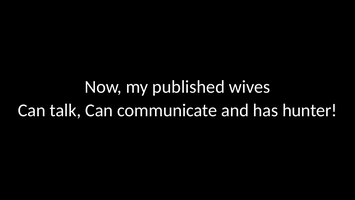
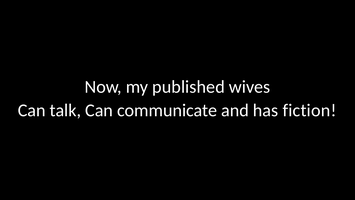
hunter: hunter -> fiction
